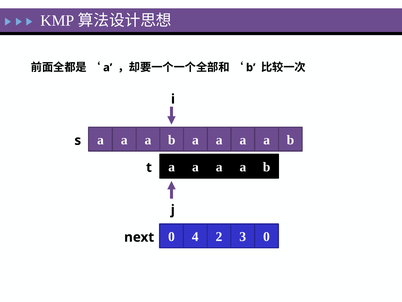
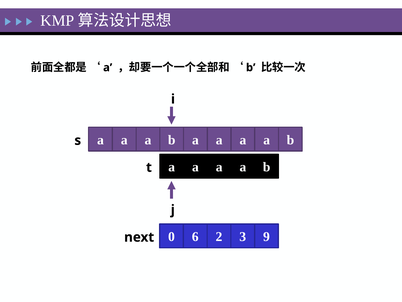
4: 4 -> 6
3 0: 0 -> 9
